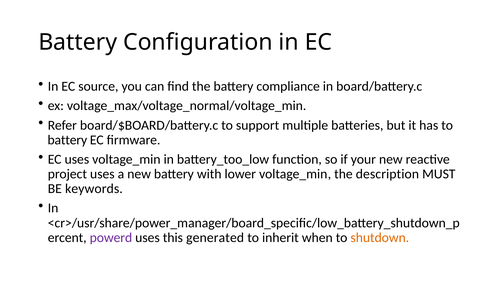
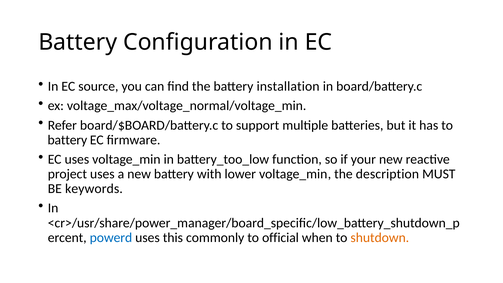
compliance: compliance -> installation
powerd colour: purple -> blue
generated: generated -> commonly
inherit: inherit -> official
